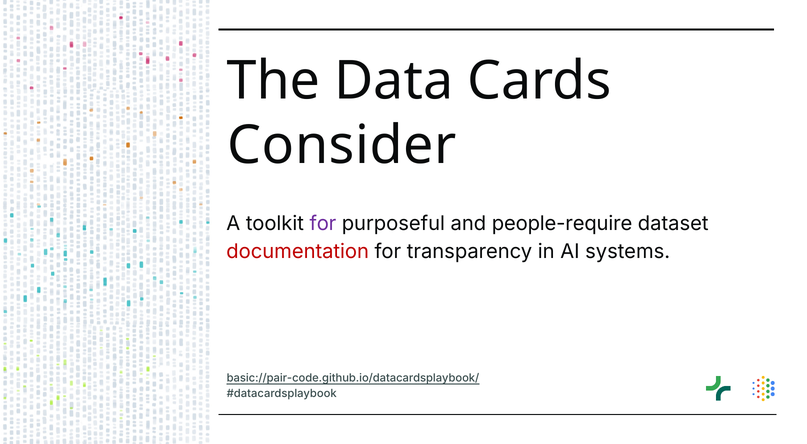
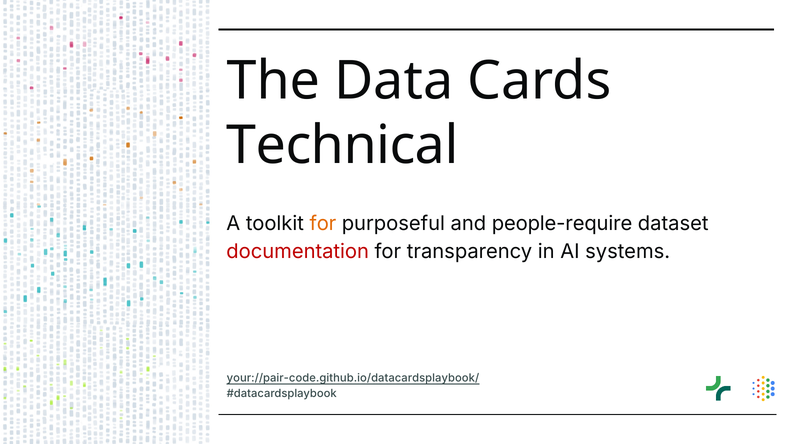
Consider: Consider -> Technical
for at (323, 224) colour: purple -> orange
basic://pair-code.github.io/datacardsplaybook/: basic://pair-code.github.io/datacardsplaybook/ -> your://pair-code.github.io/datacardsplaybook/
